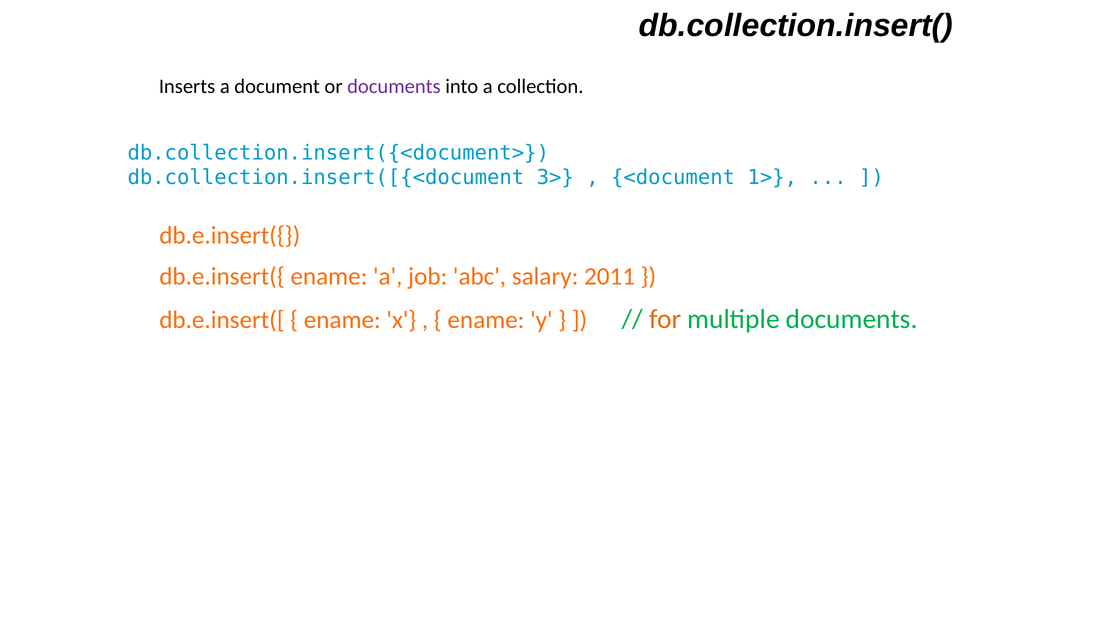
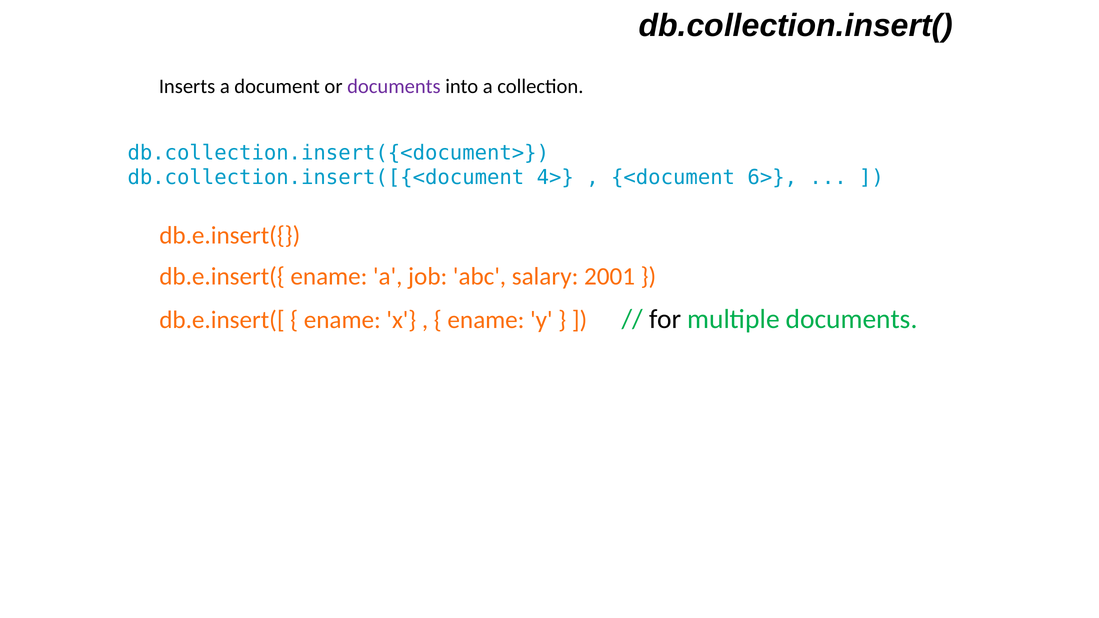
3>: 3> -> 4>
1>: 1> -> 6>
2011: 2011 -> 2001
for colour: orange -> black
